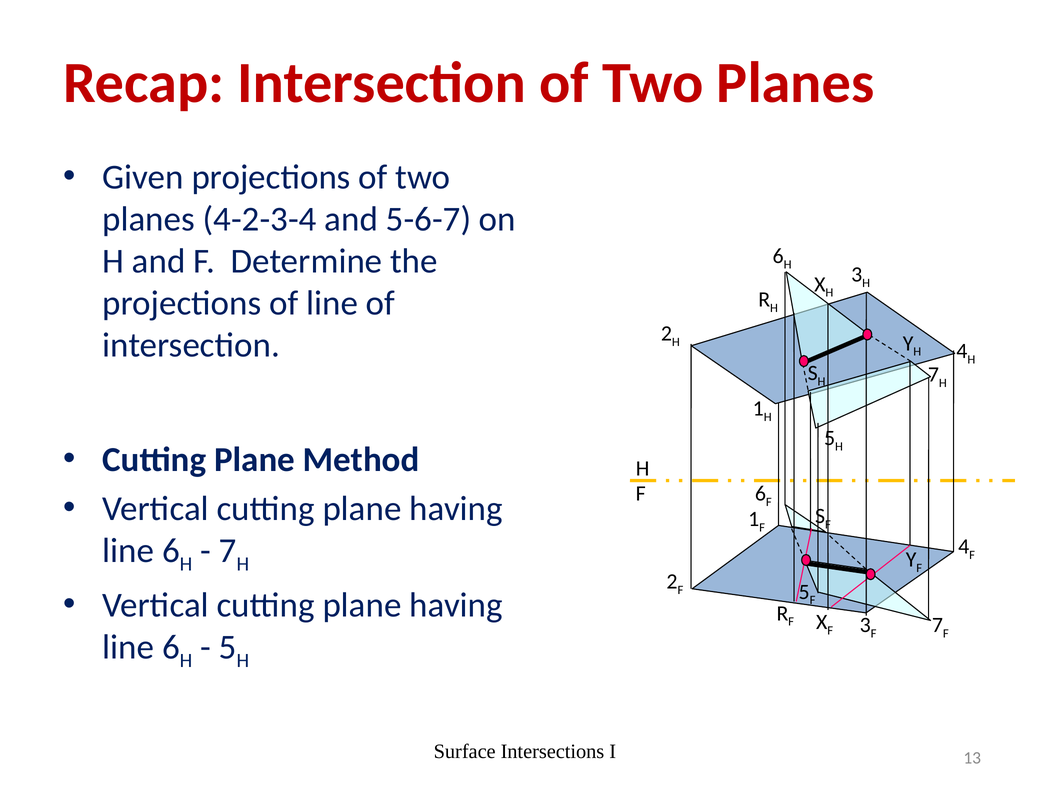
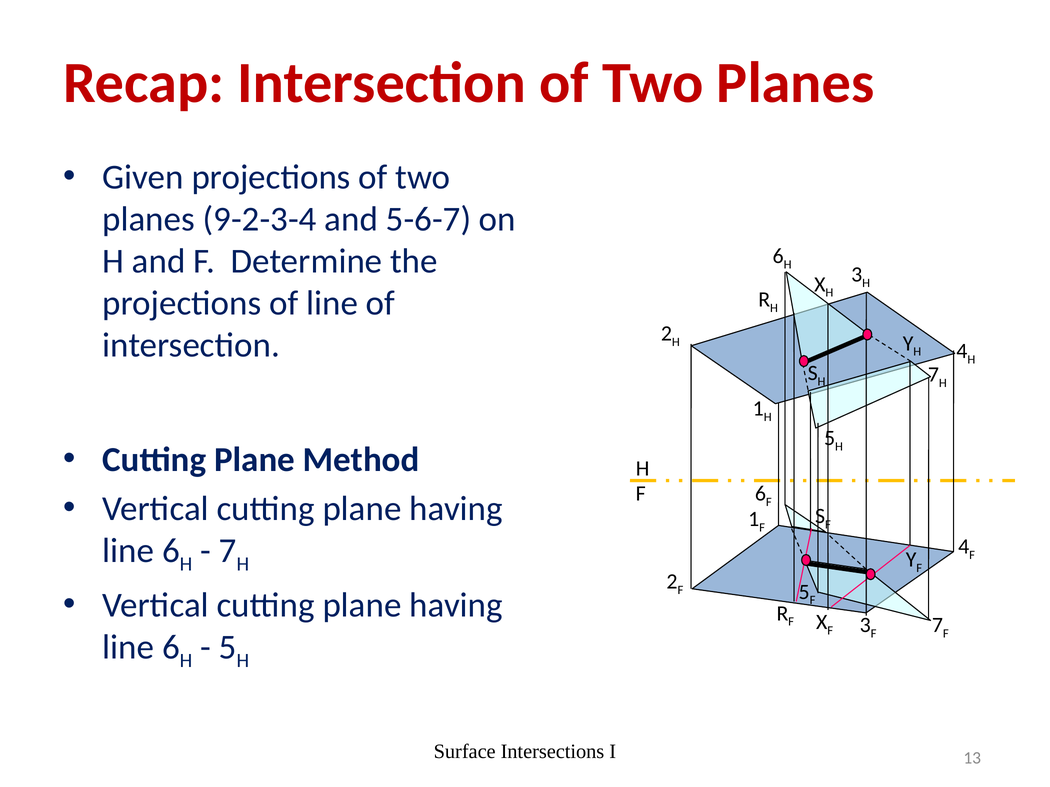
4-2-3-4: 4-2-3-4 -> 9-2-3-4
